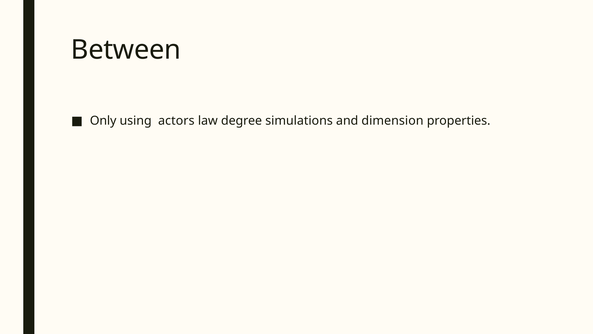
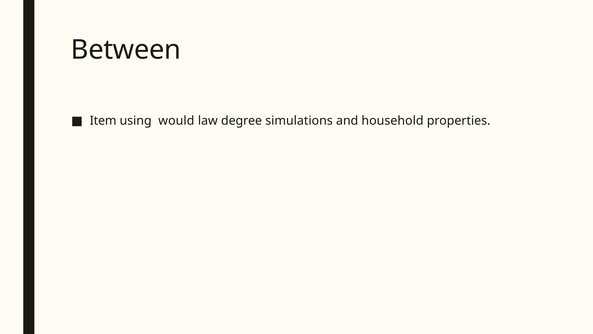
Only: Only -> Item
actors: actors -> would
dimension: dimension -> household
